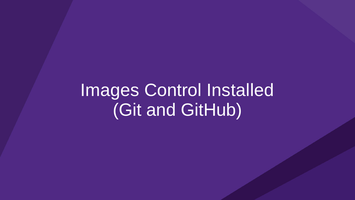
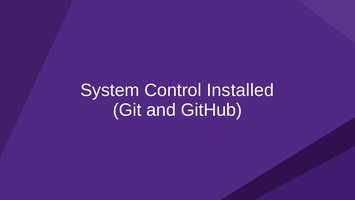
Images: Images -> System
